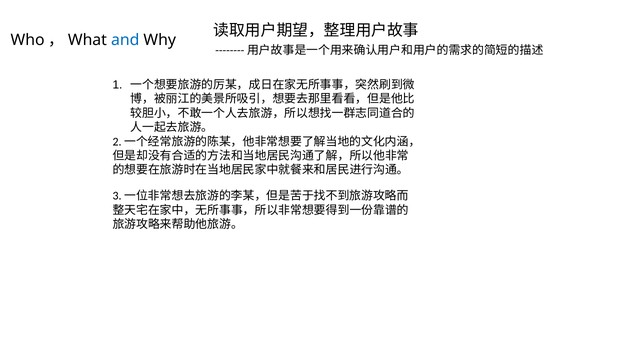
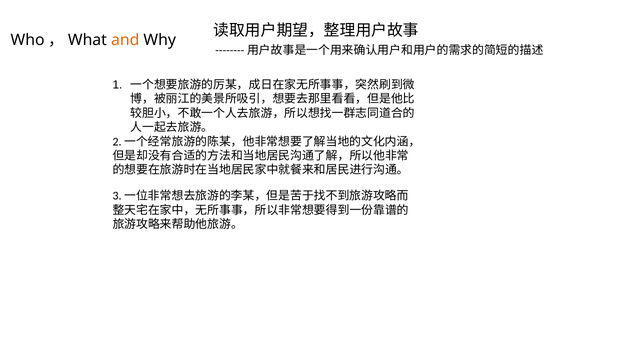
and colour: blue -> orange
